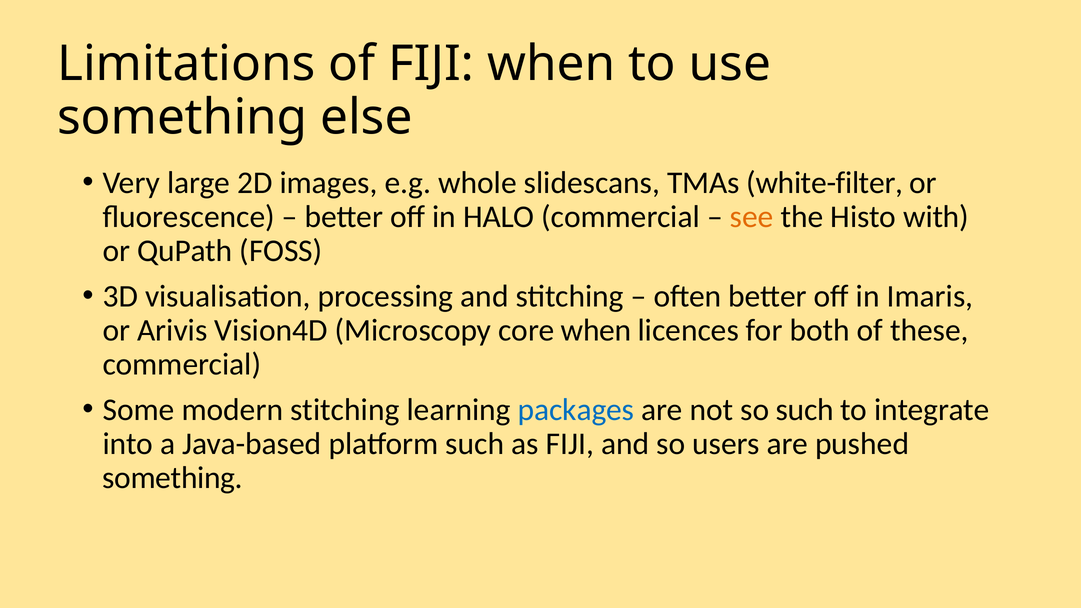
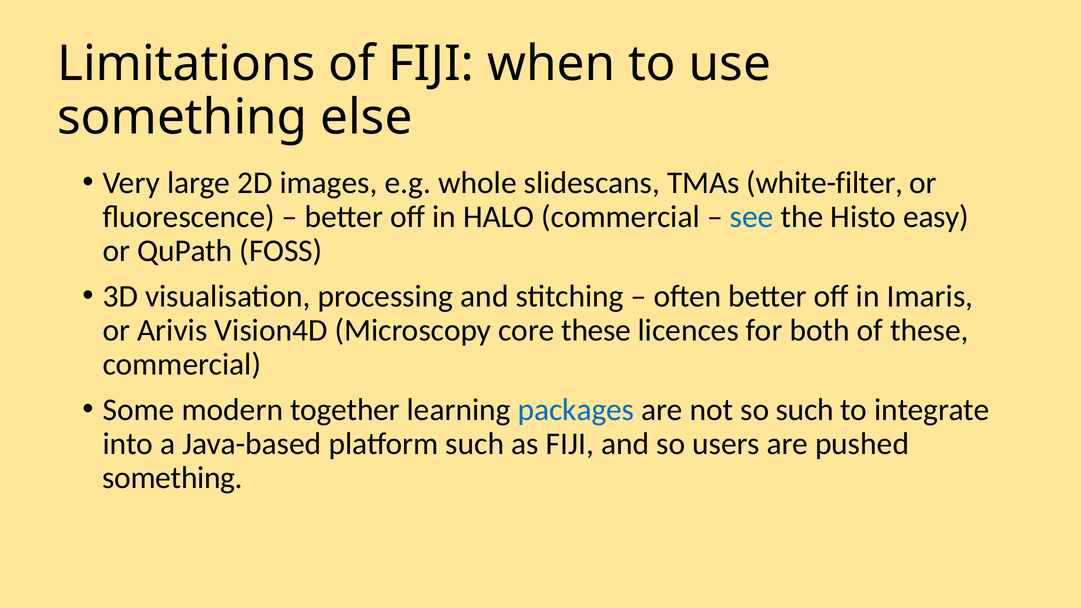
see colour: orange -> blue
with: with -> easy
core when: when -> these
modern stitching: stitching -> together
